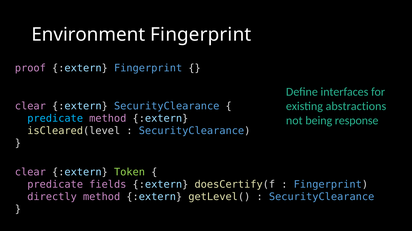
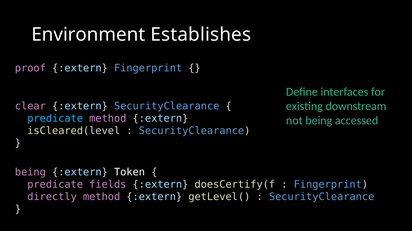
Environment Fingerprint: Fingerprint -> Establishes
abstractions: abstractions -> downstream
response: response -> accessed
clear at (30, 173): clear -> being
Token colour: light green -> white
